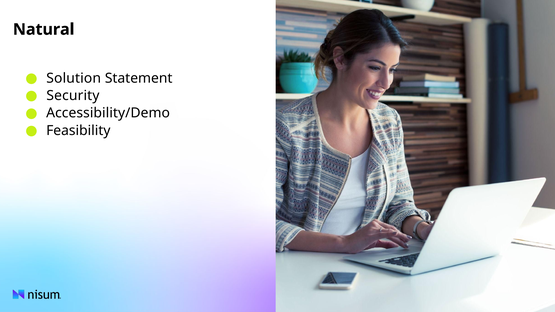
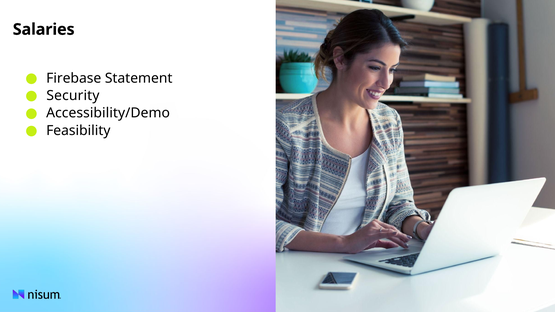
Natural: Natural -> Salaries
Solution: Solution -> Firebase
